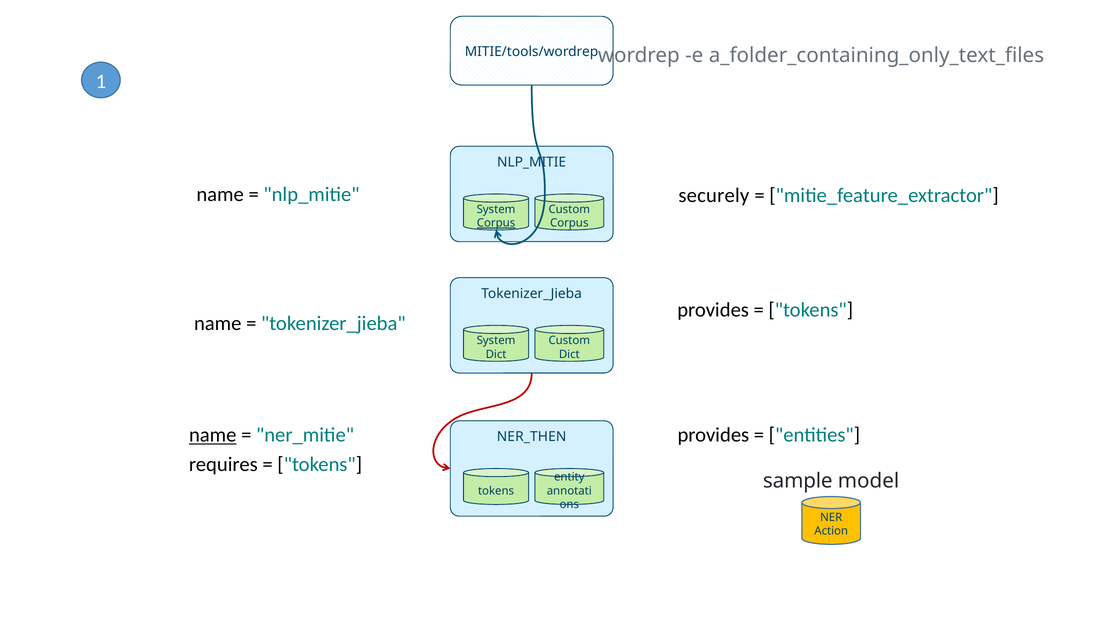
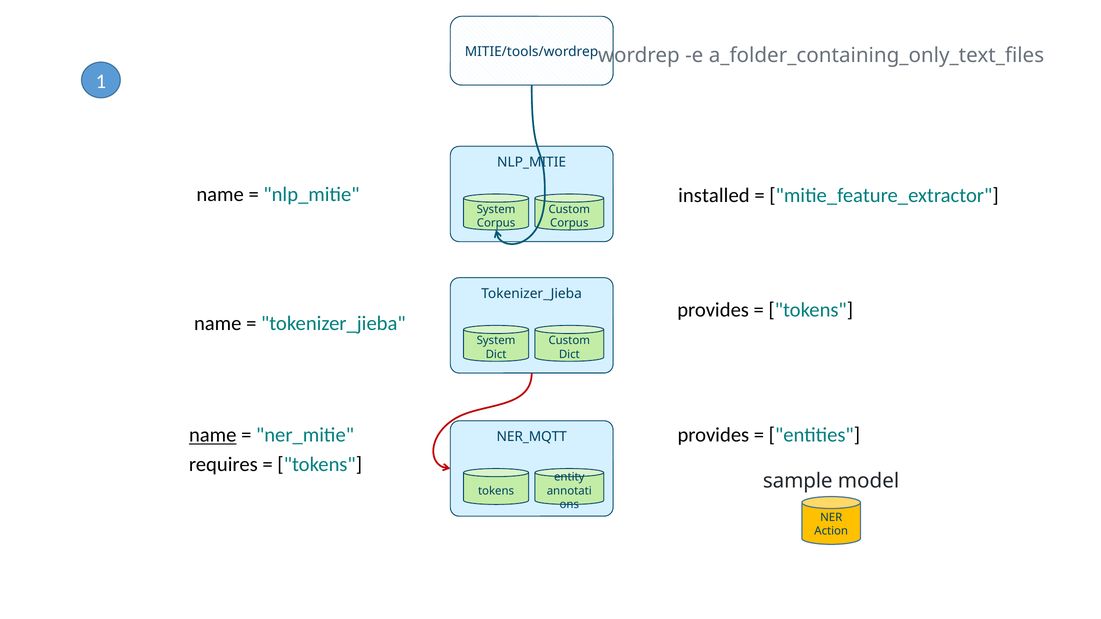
securely: securely -> installed
Corpus at (496, 223) underline: present -> none
NER_THEN: NER_THEN -> NER_MQTT
